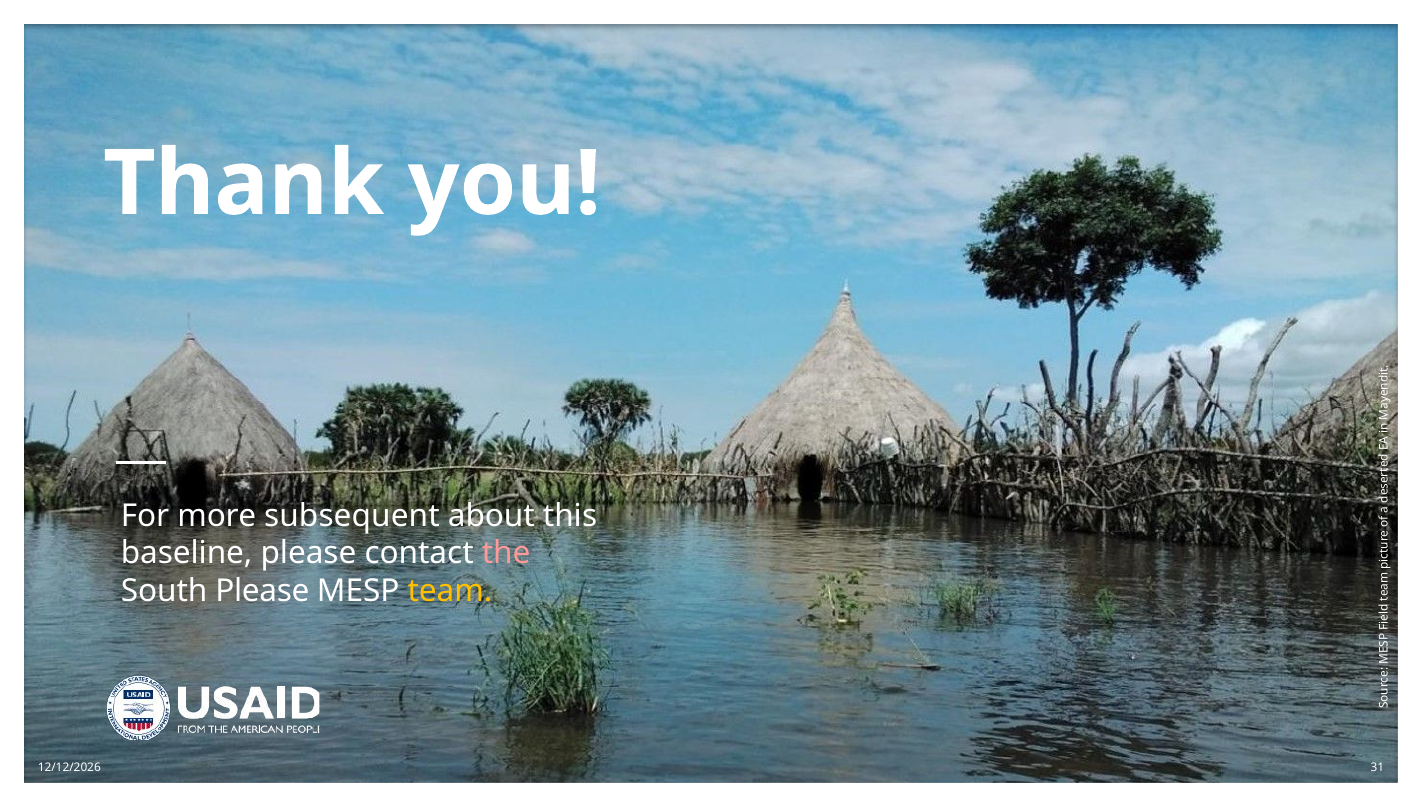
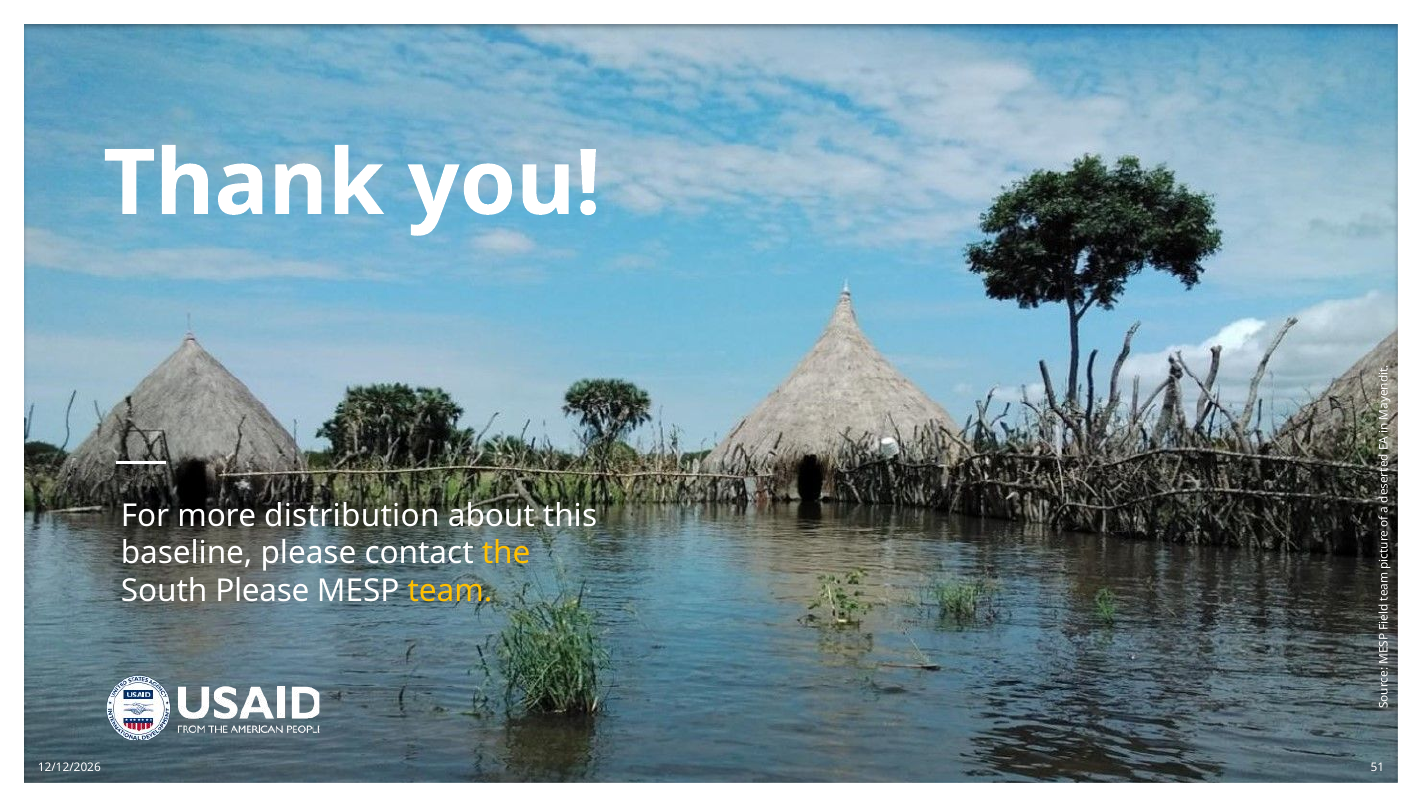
subsequent: subsequent -> distribution
the colour: pink -> yellow
31: 31 -> 51
